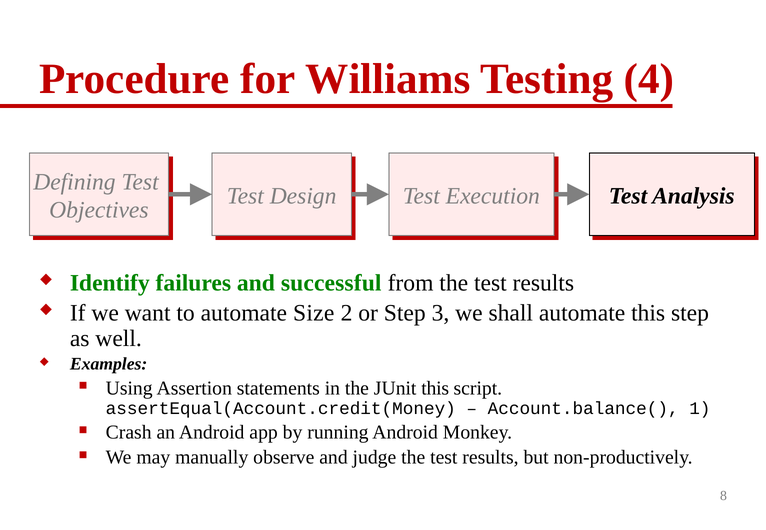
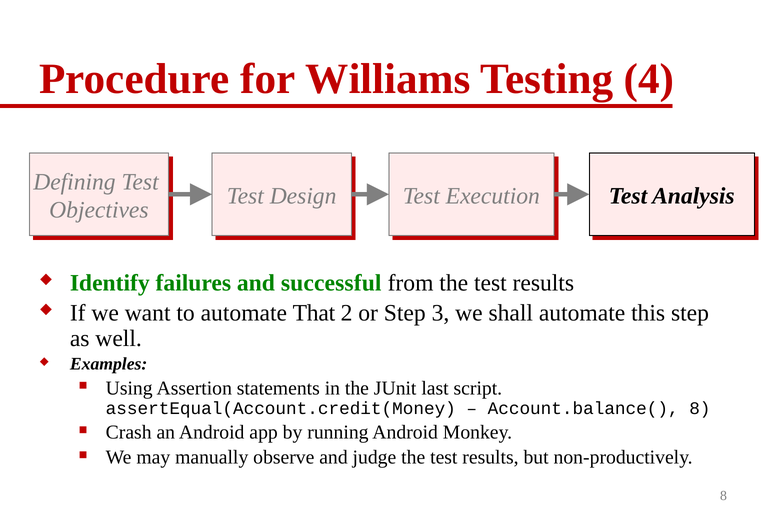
Size: Size -> That
JUnit this: this -> last
Account.balance( 1: 1 -> 8
